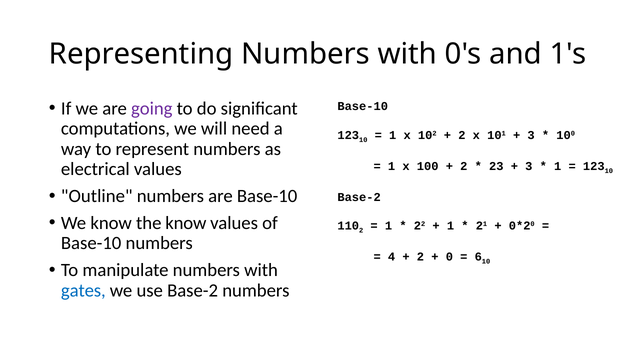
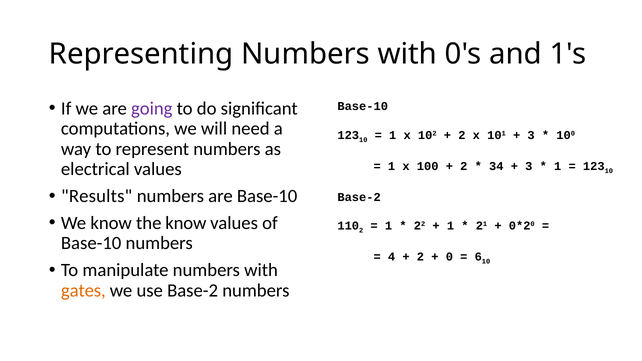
23: 23 -> 34
Outline: Outline -> Results
gates colour: blue -> orange
